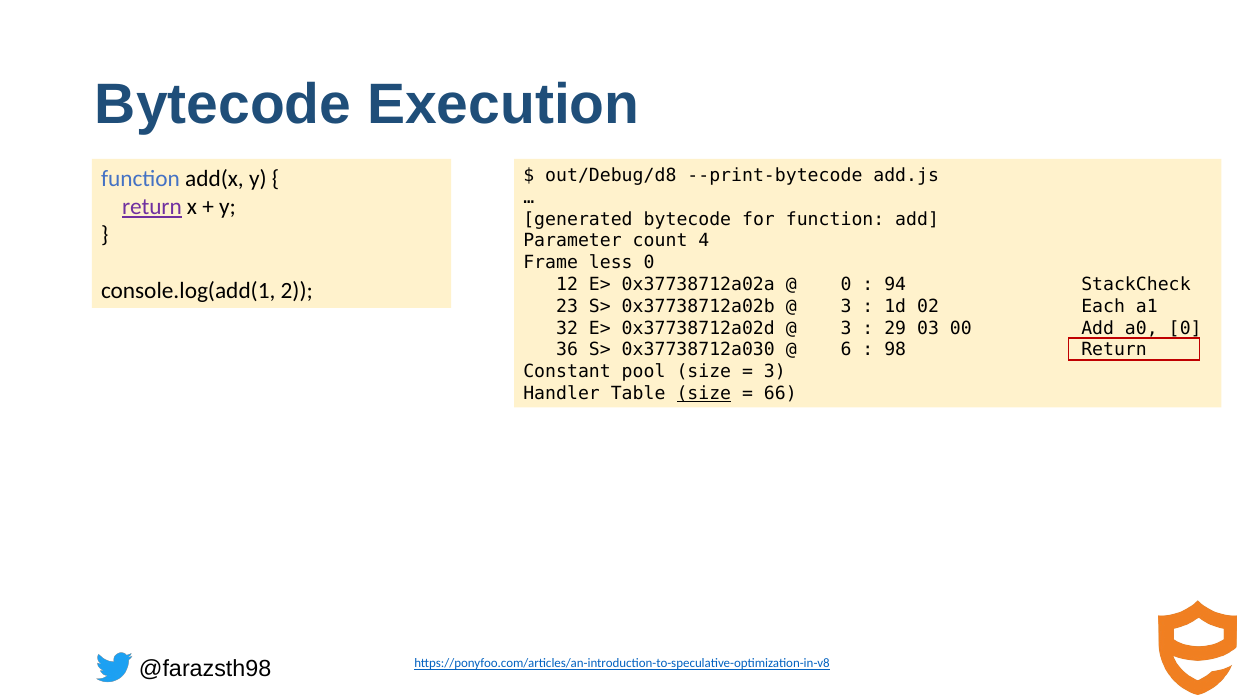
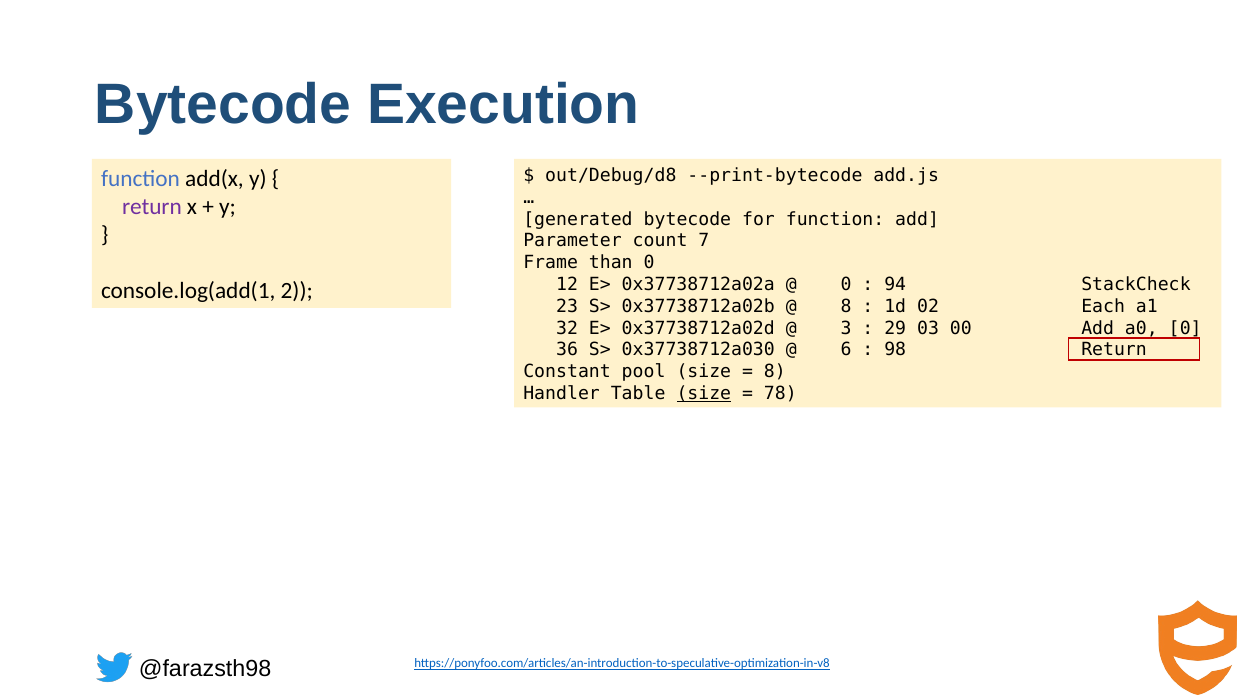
return at (152, 207) underline: present -> none
4: 4 -> 7
less: less -> than
3 at (846, 307): 3 -> 8
3 at (775, 372): 3 -> 8
66: 66 -> 78
